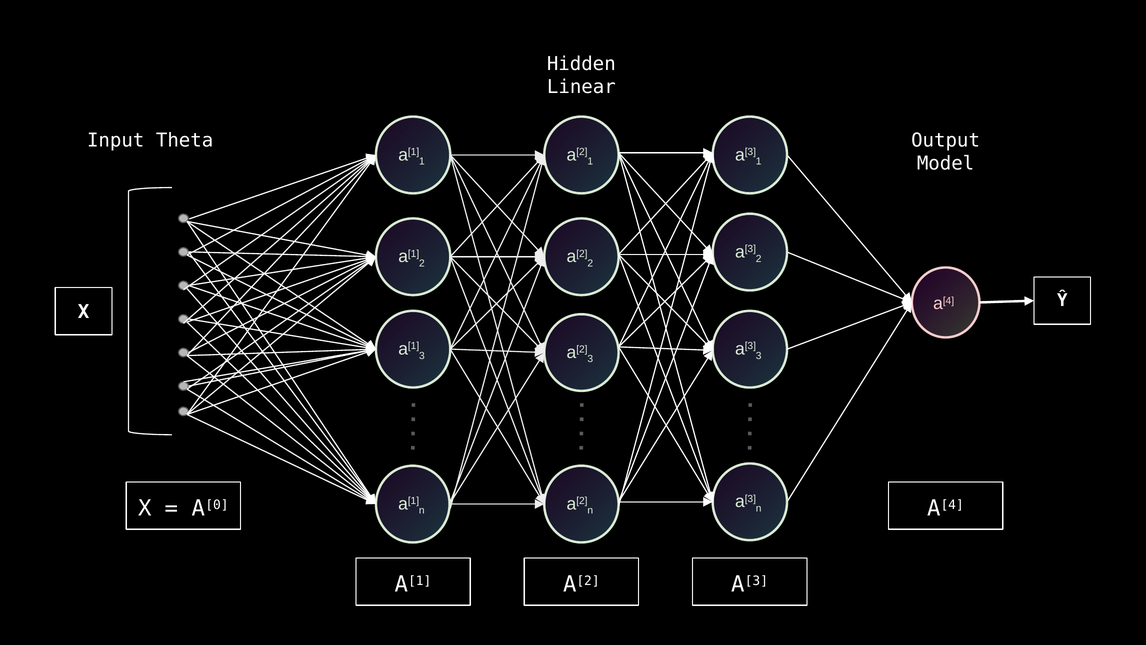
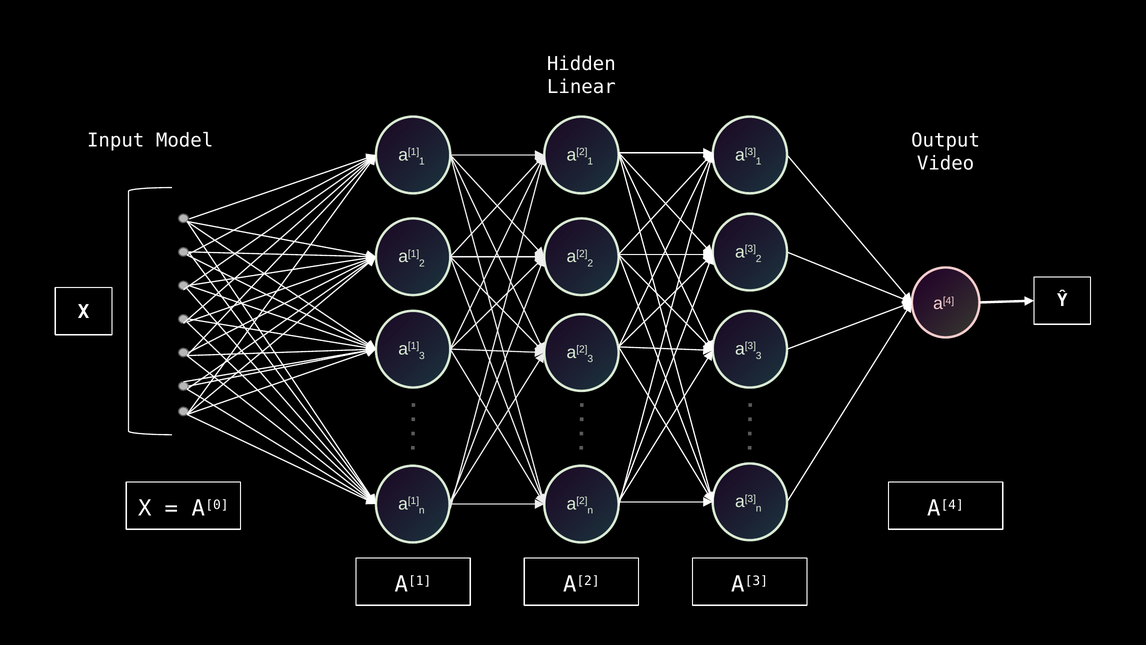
Theta: Theta -> Model
Model: Model -> Video
